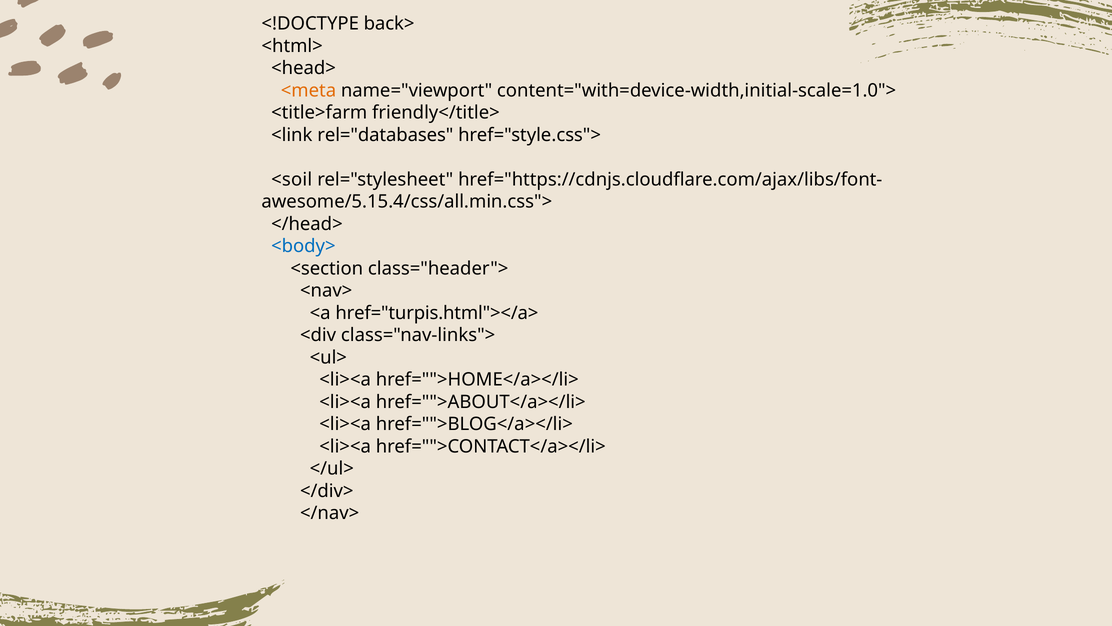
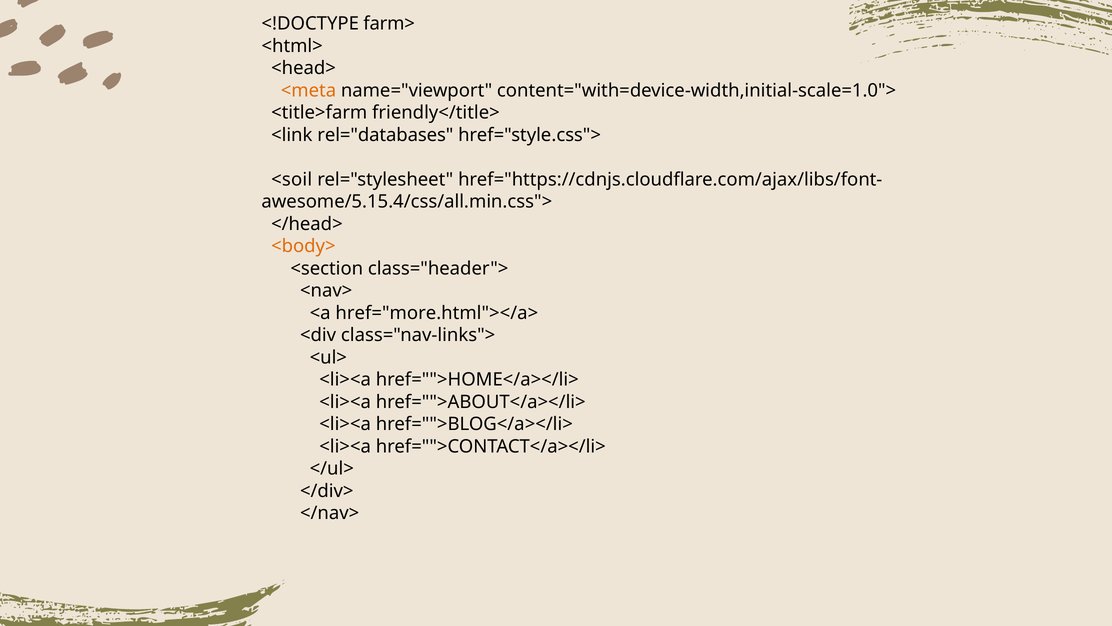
back>: back> -> farm>
<body> colour: blue -> orange
href="turpis.html"></a>: href="turpis.html"></a> -> href="more.html"></a>
